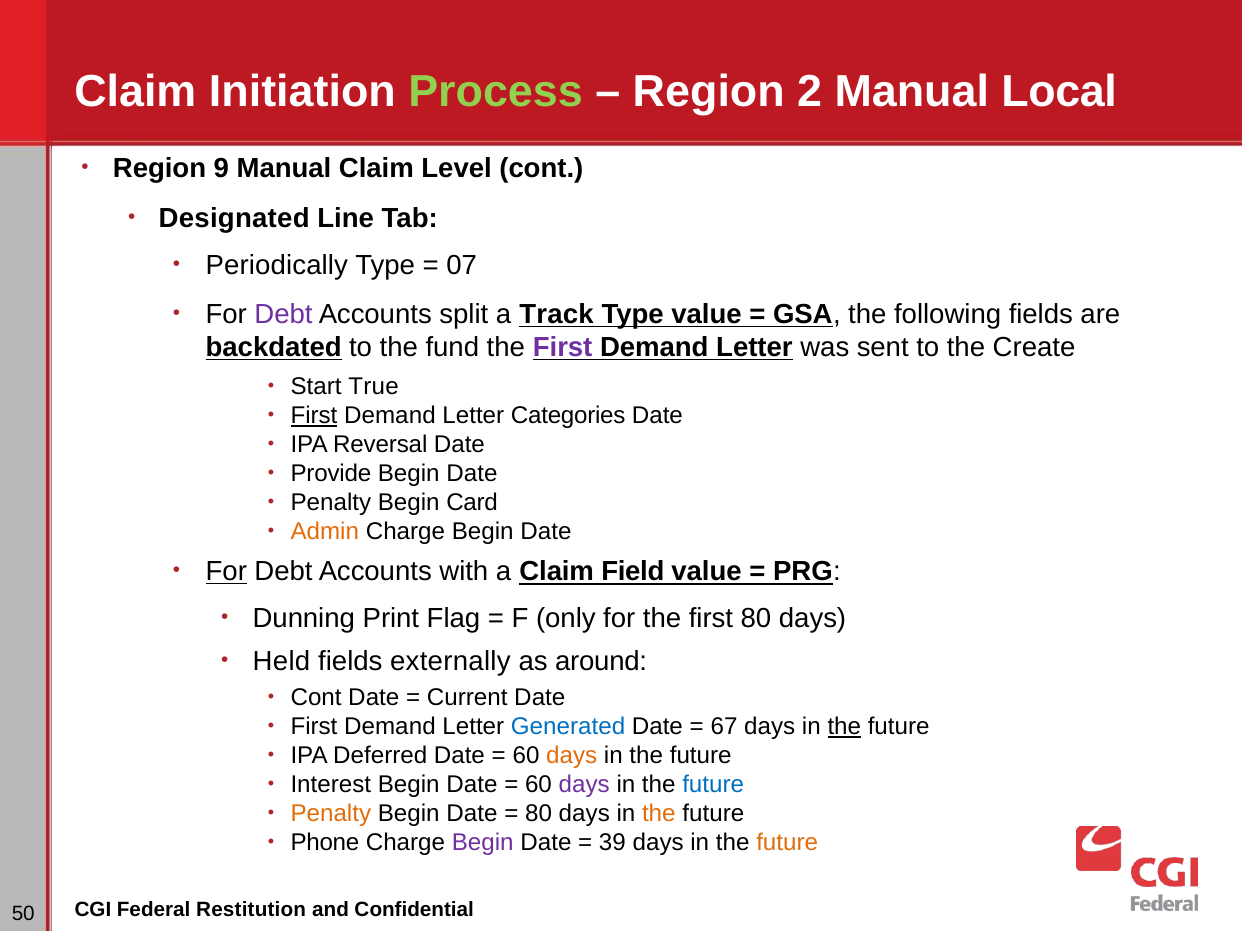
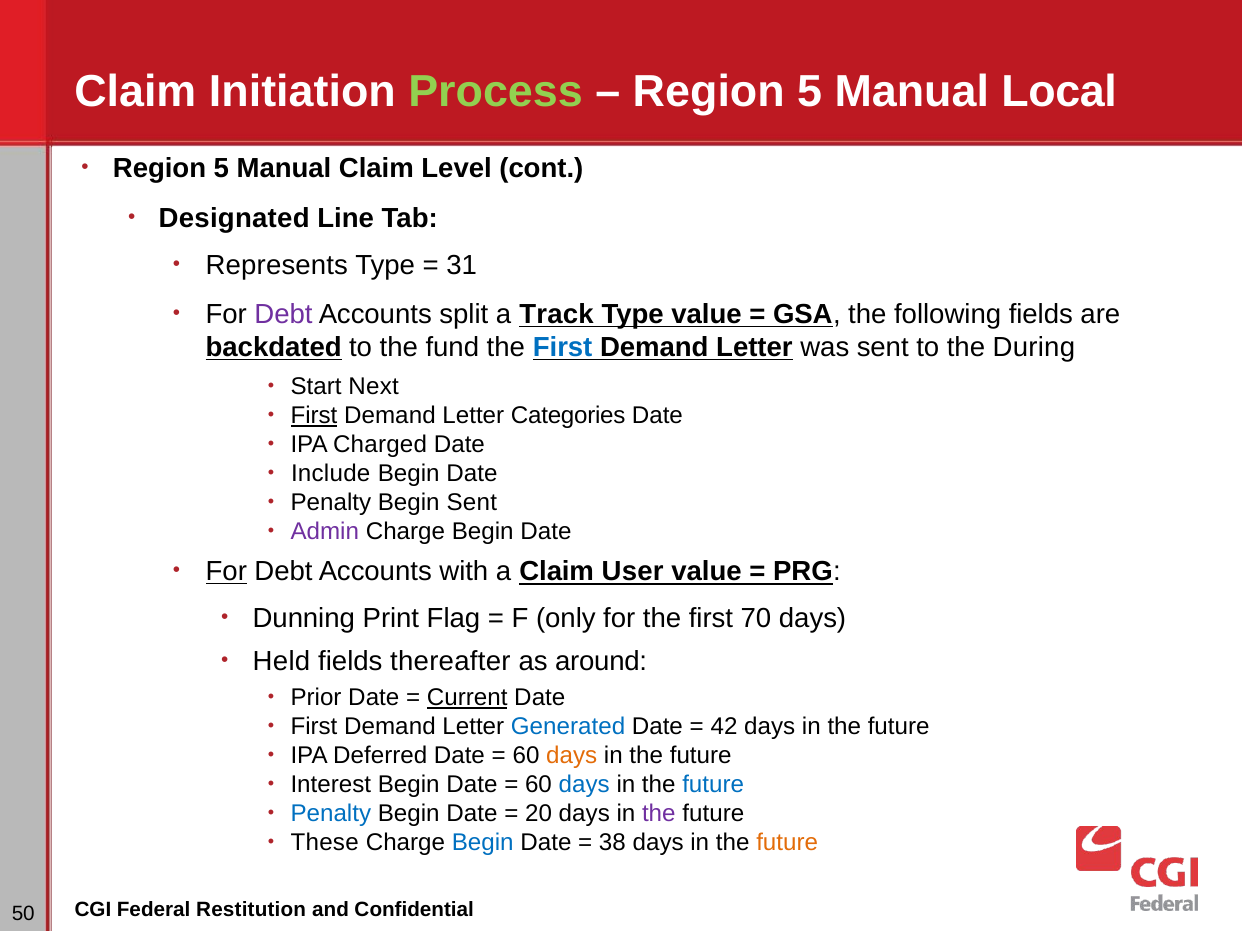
2 at (810, 92): 2 -> 5
9 at (221, 168): 9 -> 5
Periodically: Periodically -> Represents
07: 07 -> 31
First at (563, 348) colour: purple -> blue
Create: Create -> During
True: True -> Next
Reversal: Reversal -> Charged
Provide: Provide -> Include
Begin Card: Card -> Sent
Admin colour: orange -> purple
Field: Field -> User
first 80: 80 -> 70
externally: externally -> thereafter
Cont at (316, 698): Cont -> Prior
Current underline: none -> present
67: 67 -> 42
the at (844, 727) underline: present -> none
days at (584, 785) colour: purple -> blue
Penalty at (331, 814) colour: orange -> blue
80 at (539, 814): 80 -> 20
the at (659, 814) colour: orange -> purple
Phone: Phone -> These
Begin at (483, 843) colour: purple -> blue
39: 39 -> 38
